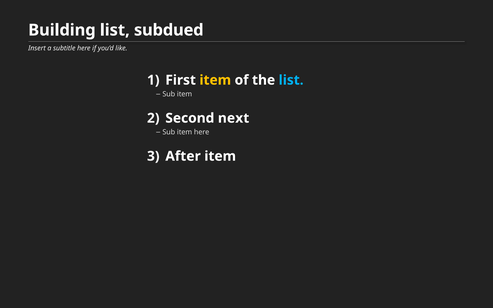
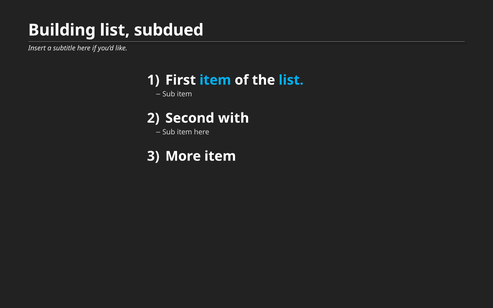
item at (215, 80) colour: yellow -> light blue
next: next -> with
After: After -> More
